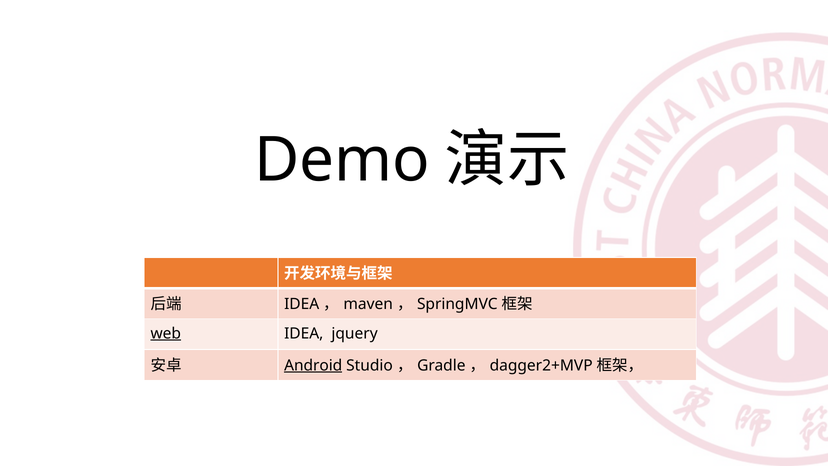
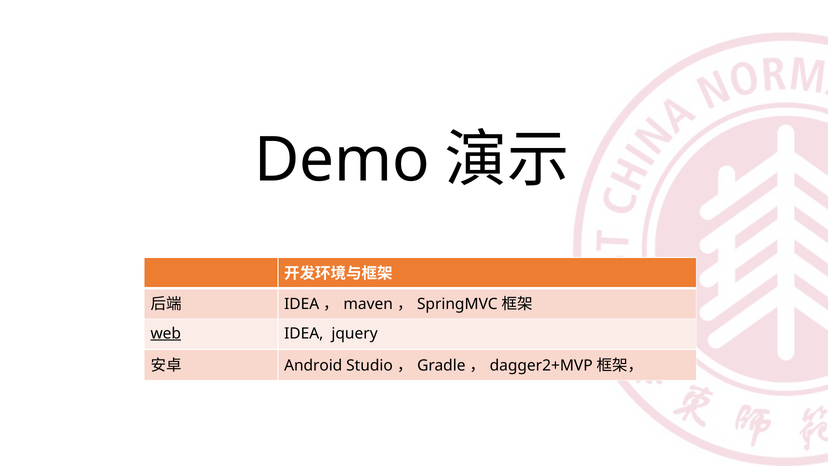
Android underline: present -> none
